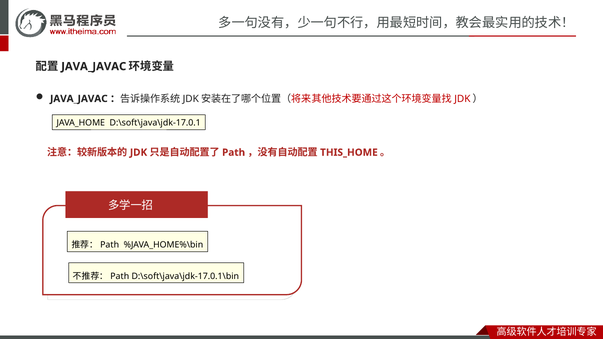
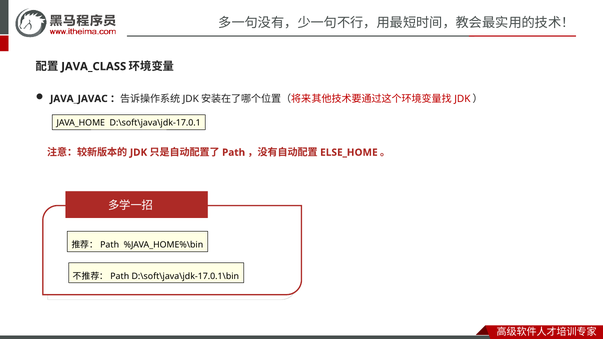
JAVA_JAVAC at (94, 66): JAVA_JAVAC -> JAVA_CLASS
THIS_HOME: THIS_HOME -> ELSE_HOME
